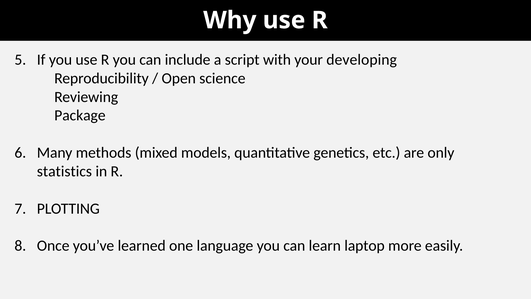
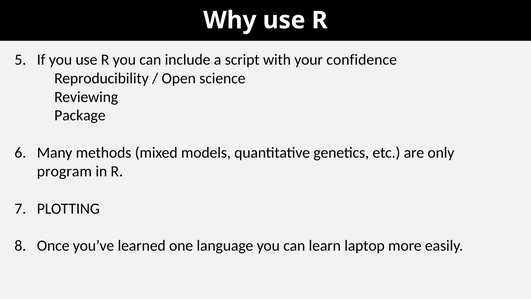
developing: developing -> confidence
statistics: statistics -> program
